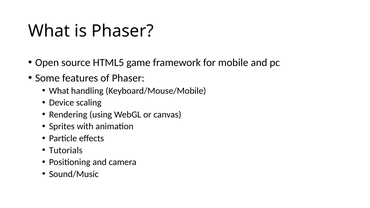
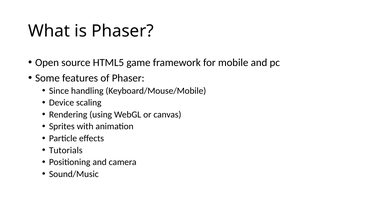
What at (59, 91): What -> Since
